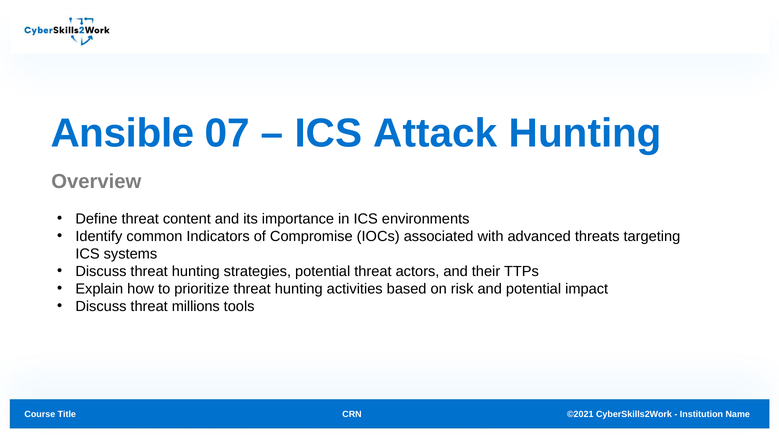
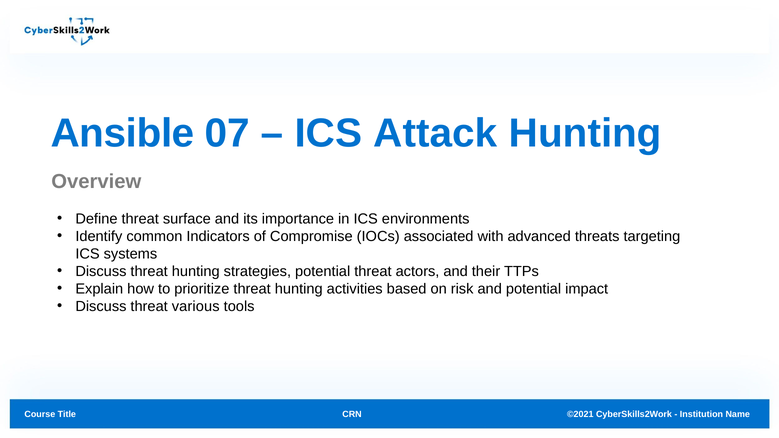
content: content -> surface
millions: millions -> various
